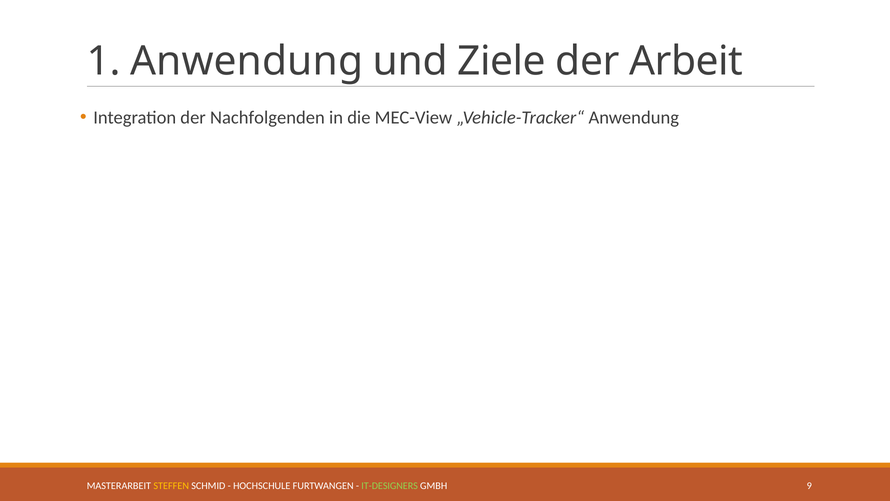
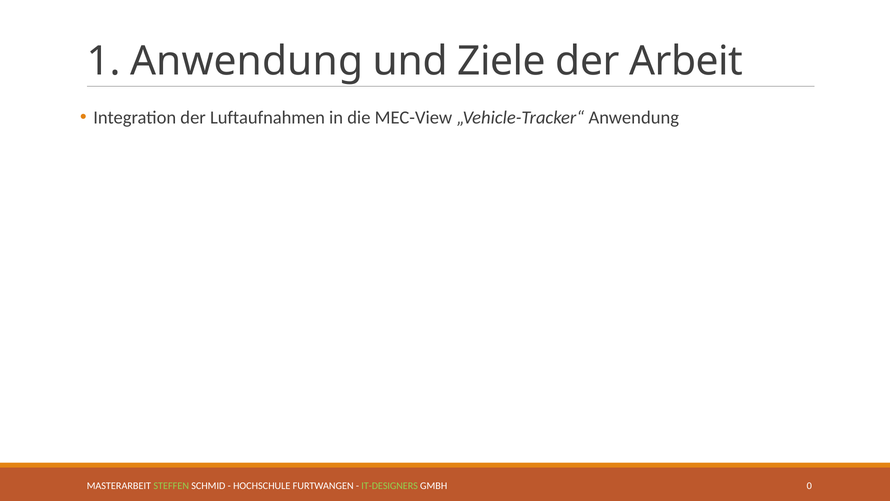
Nachfolgenden: Nachfolgenden -> Luftaufnahmen
STEFFEN colour: yellow -> light green
9: 9 -> 0
